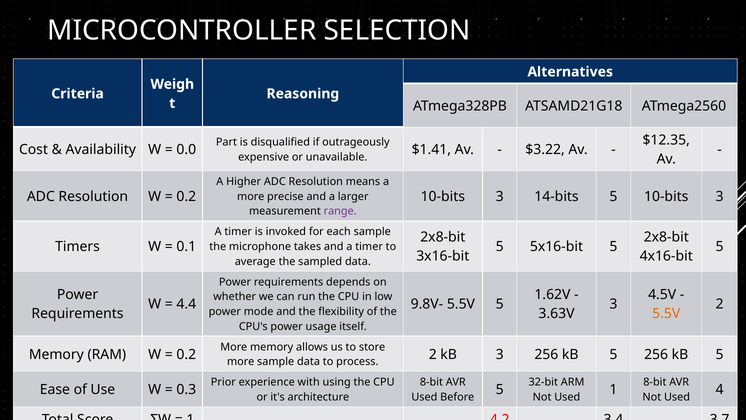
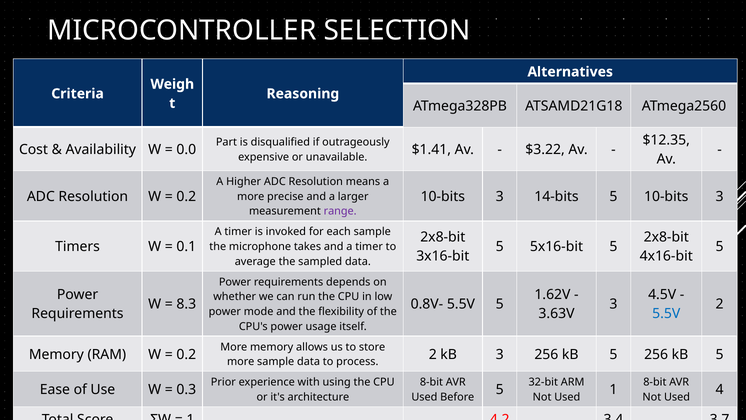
4.4: 4.4 -> 8.3
9.8V-: 9.8V- -> 0.8V-
5.5V at (666, 314) colour: orange -> blue
